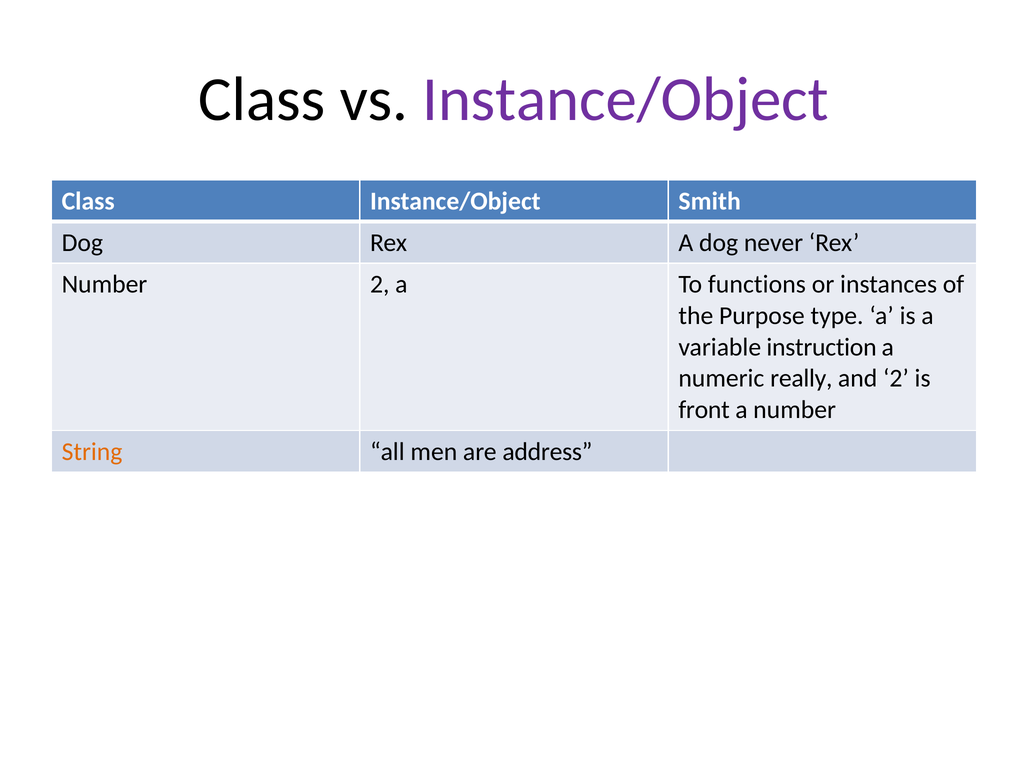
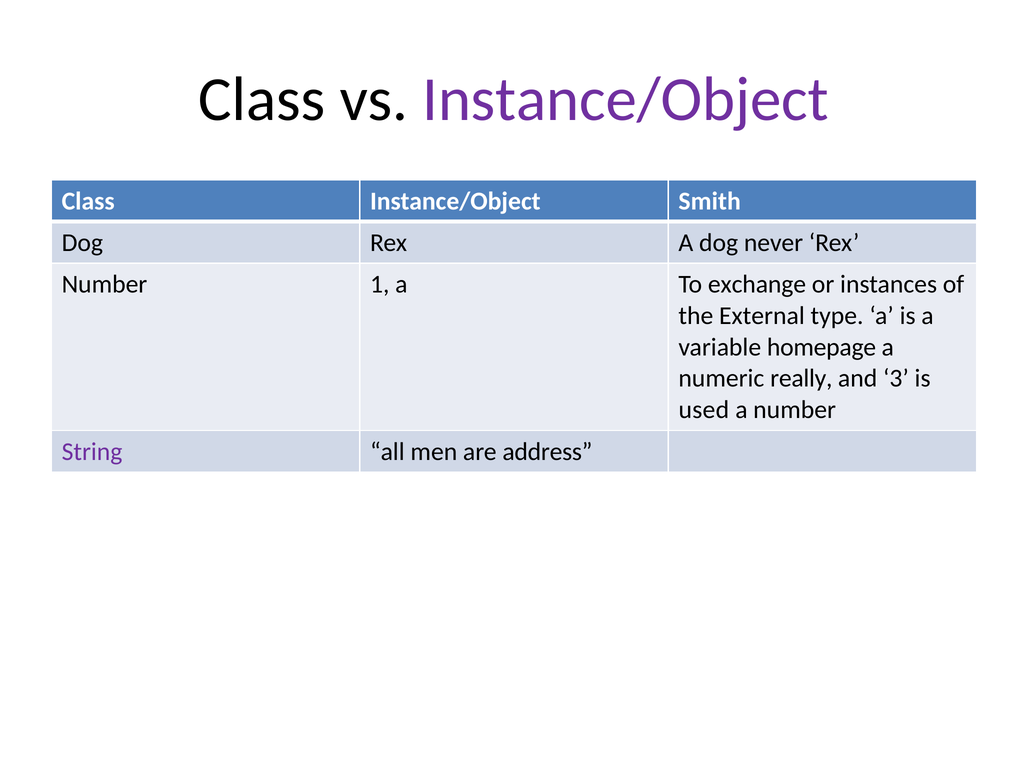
Number 2: 2 -> 1
functions: functions -> exchange
Purpose: Purpose -> External
instruction: instruction -> homepage
and 2: 2 -> 3
front: front -> used
String colour: orange -> purple
